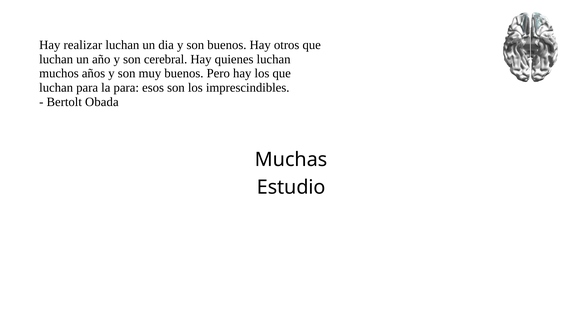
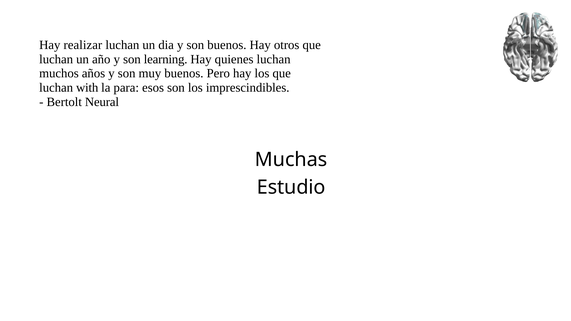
cerebral: cerebral -> learning
luchan para: para -> with
Obada: Obada -> Neural
